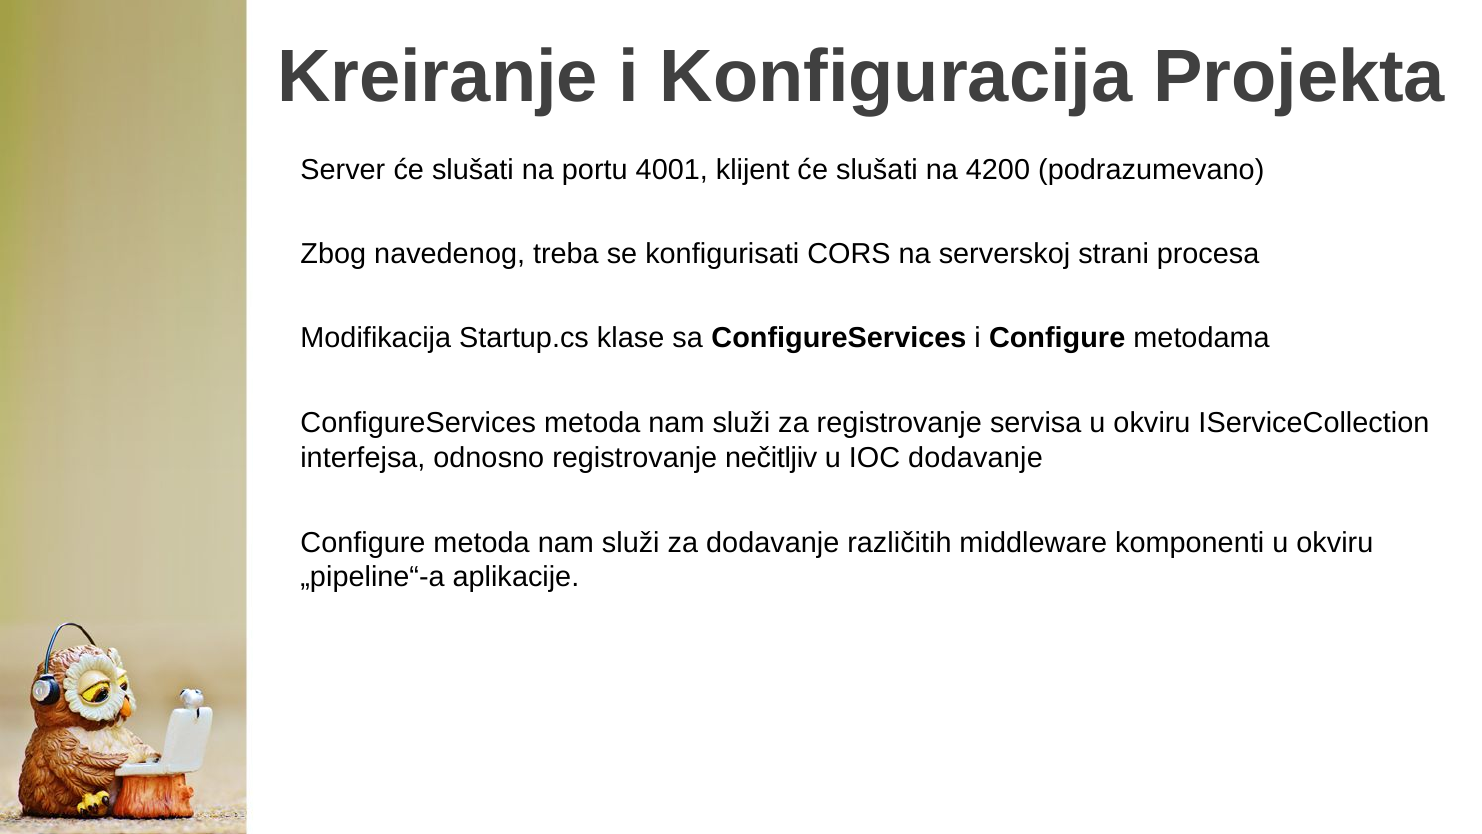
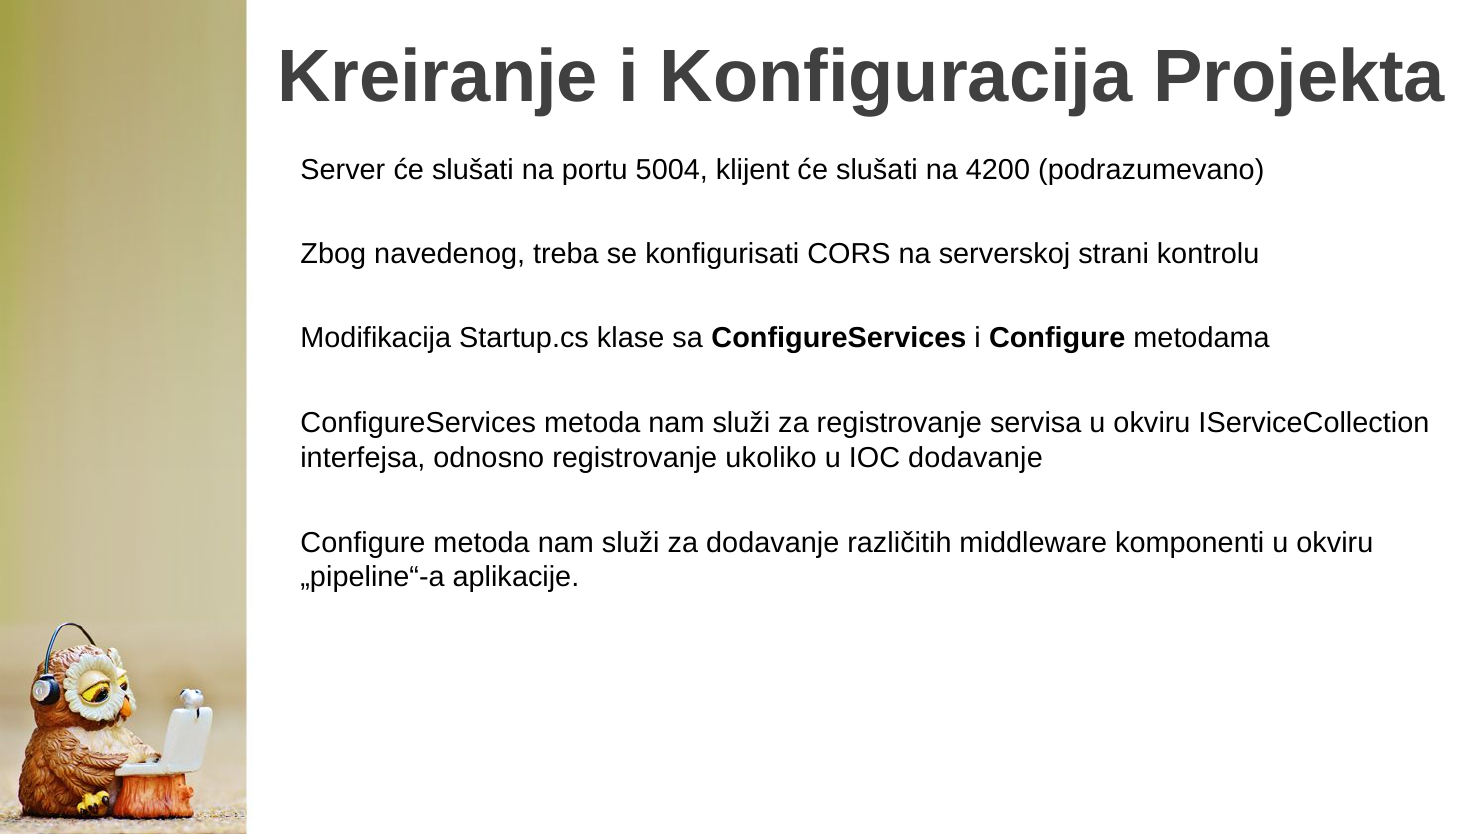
4001: 4001 -> 5004
procesa: procesa -> kontrolu
nečitljiv: nečitljiv -> ukoliko
